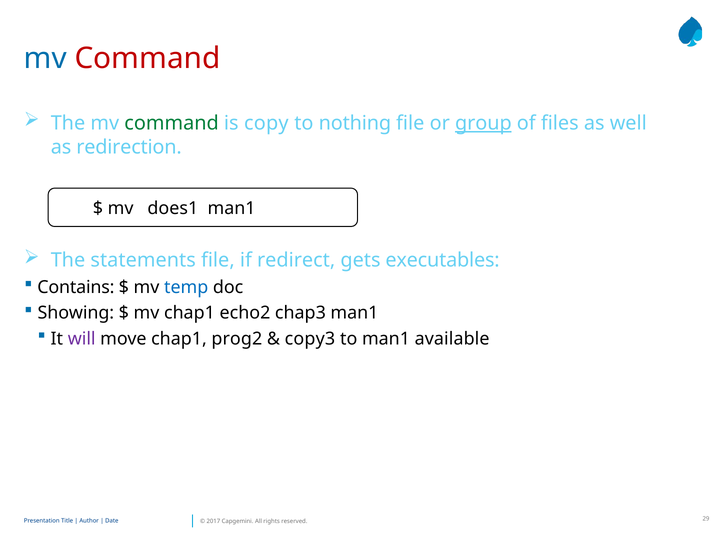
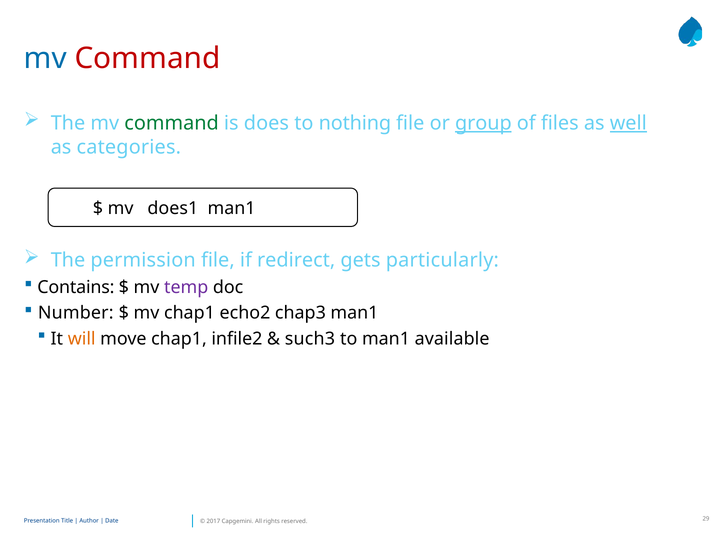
copy: copy -> does
well underline: none -> present
redirection: redirection -> categories
statements: statements -> permission
executables: executables -> particularly
temp colour: blue -> purple
Showing: Showing -> Number
will colour: purple -> orange
prog2: prog2 -> infile2
copy3: copy3 -> such3
